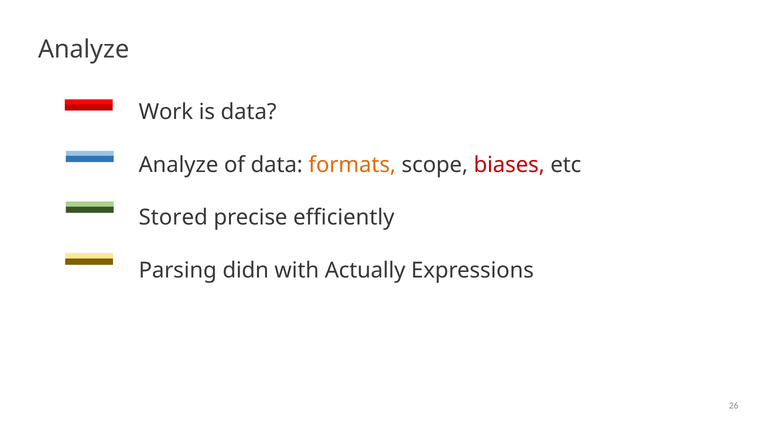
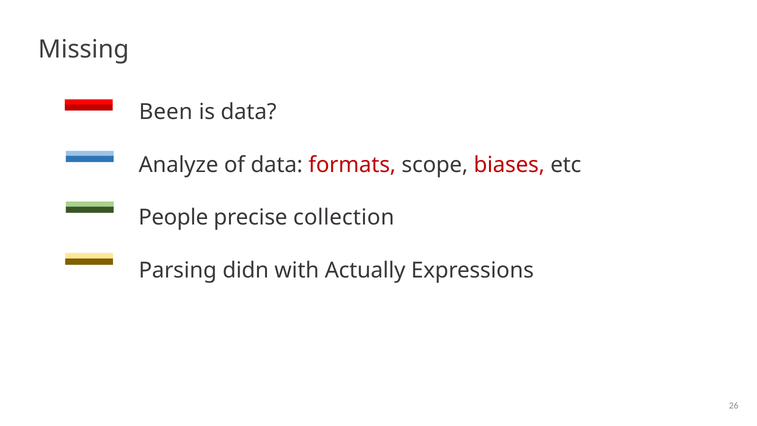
Analyze at (84, 49): Analyze -> Missing
Work: Work -> Been
formats colour: orange -> red
Stored: Stored -> People
efficiently: efficiently -> collection
